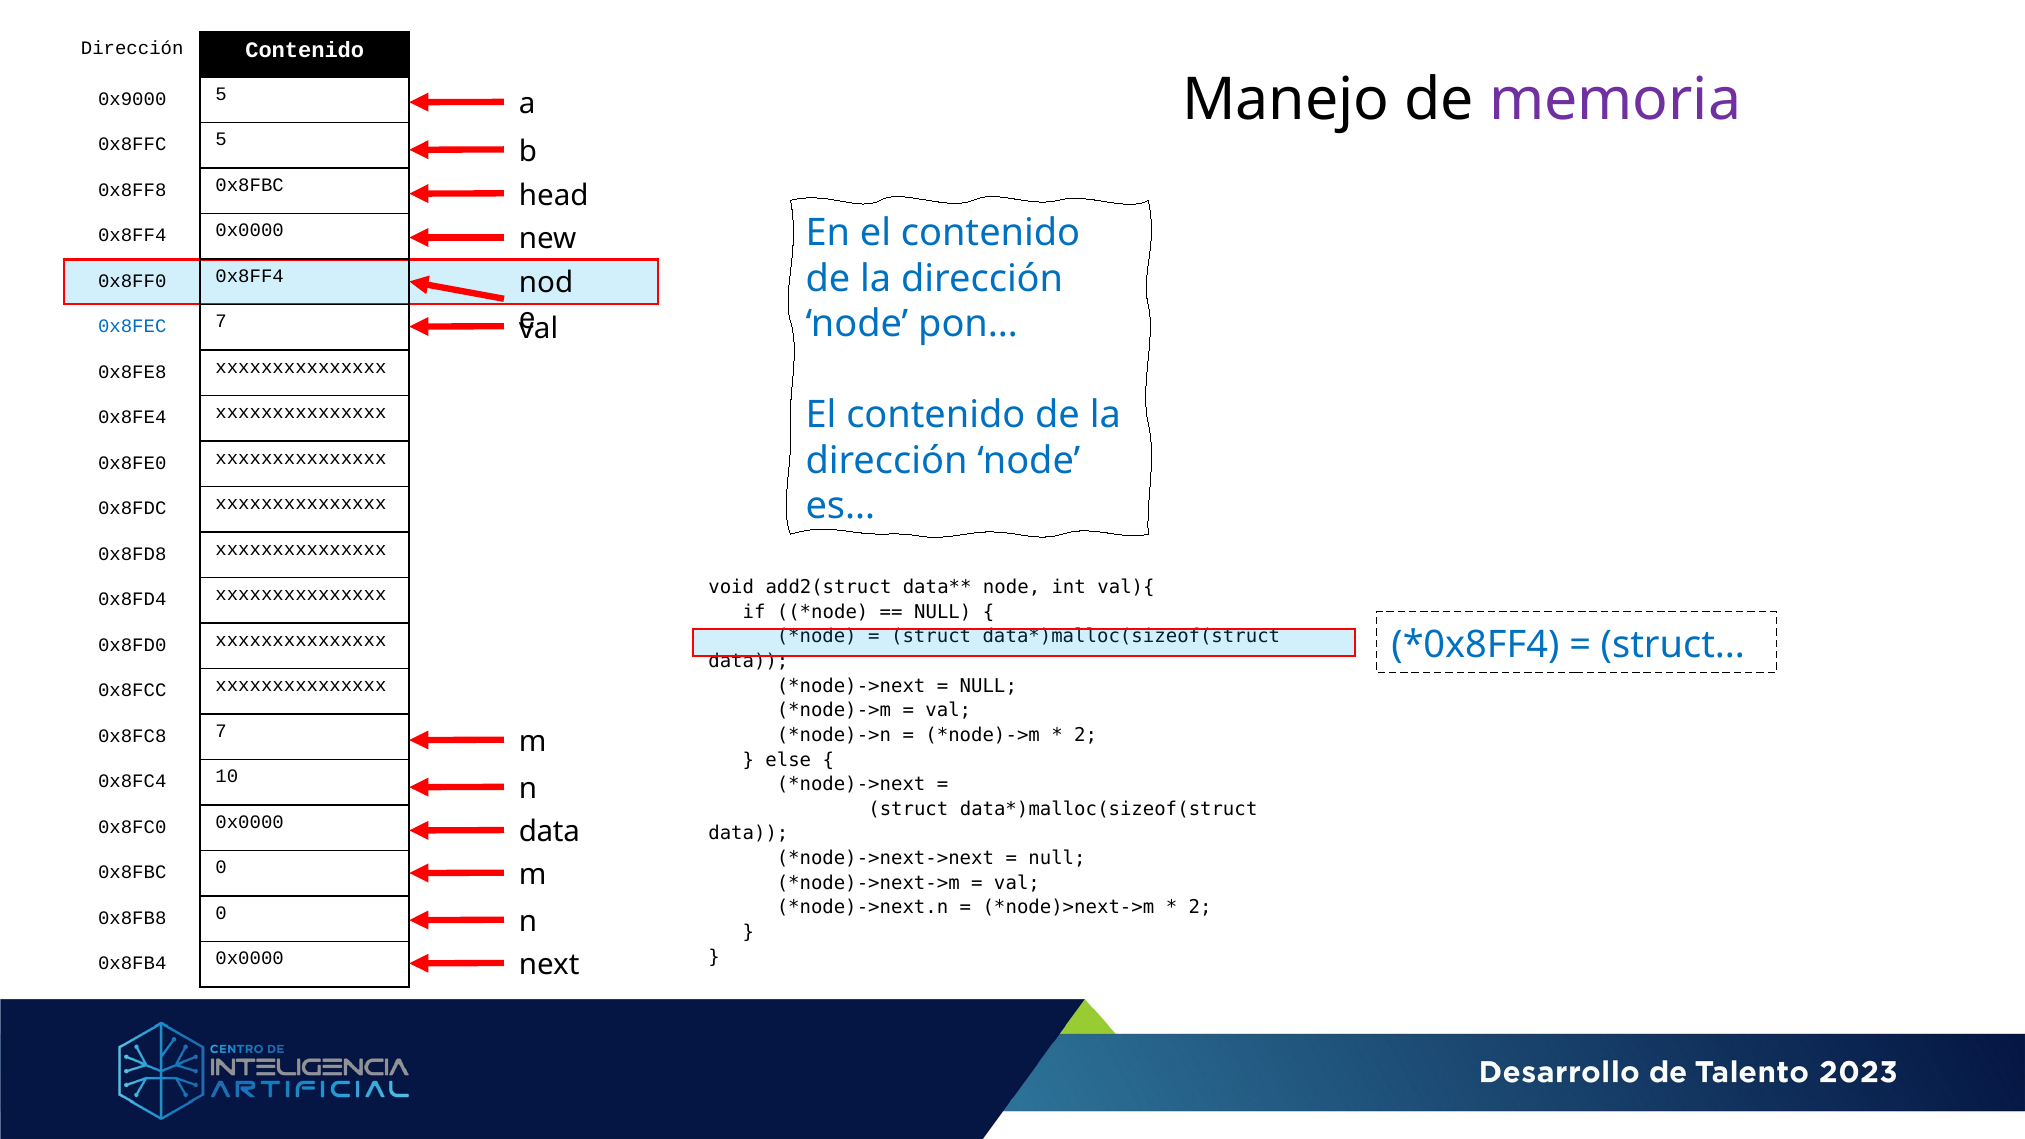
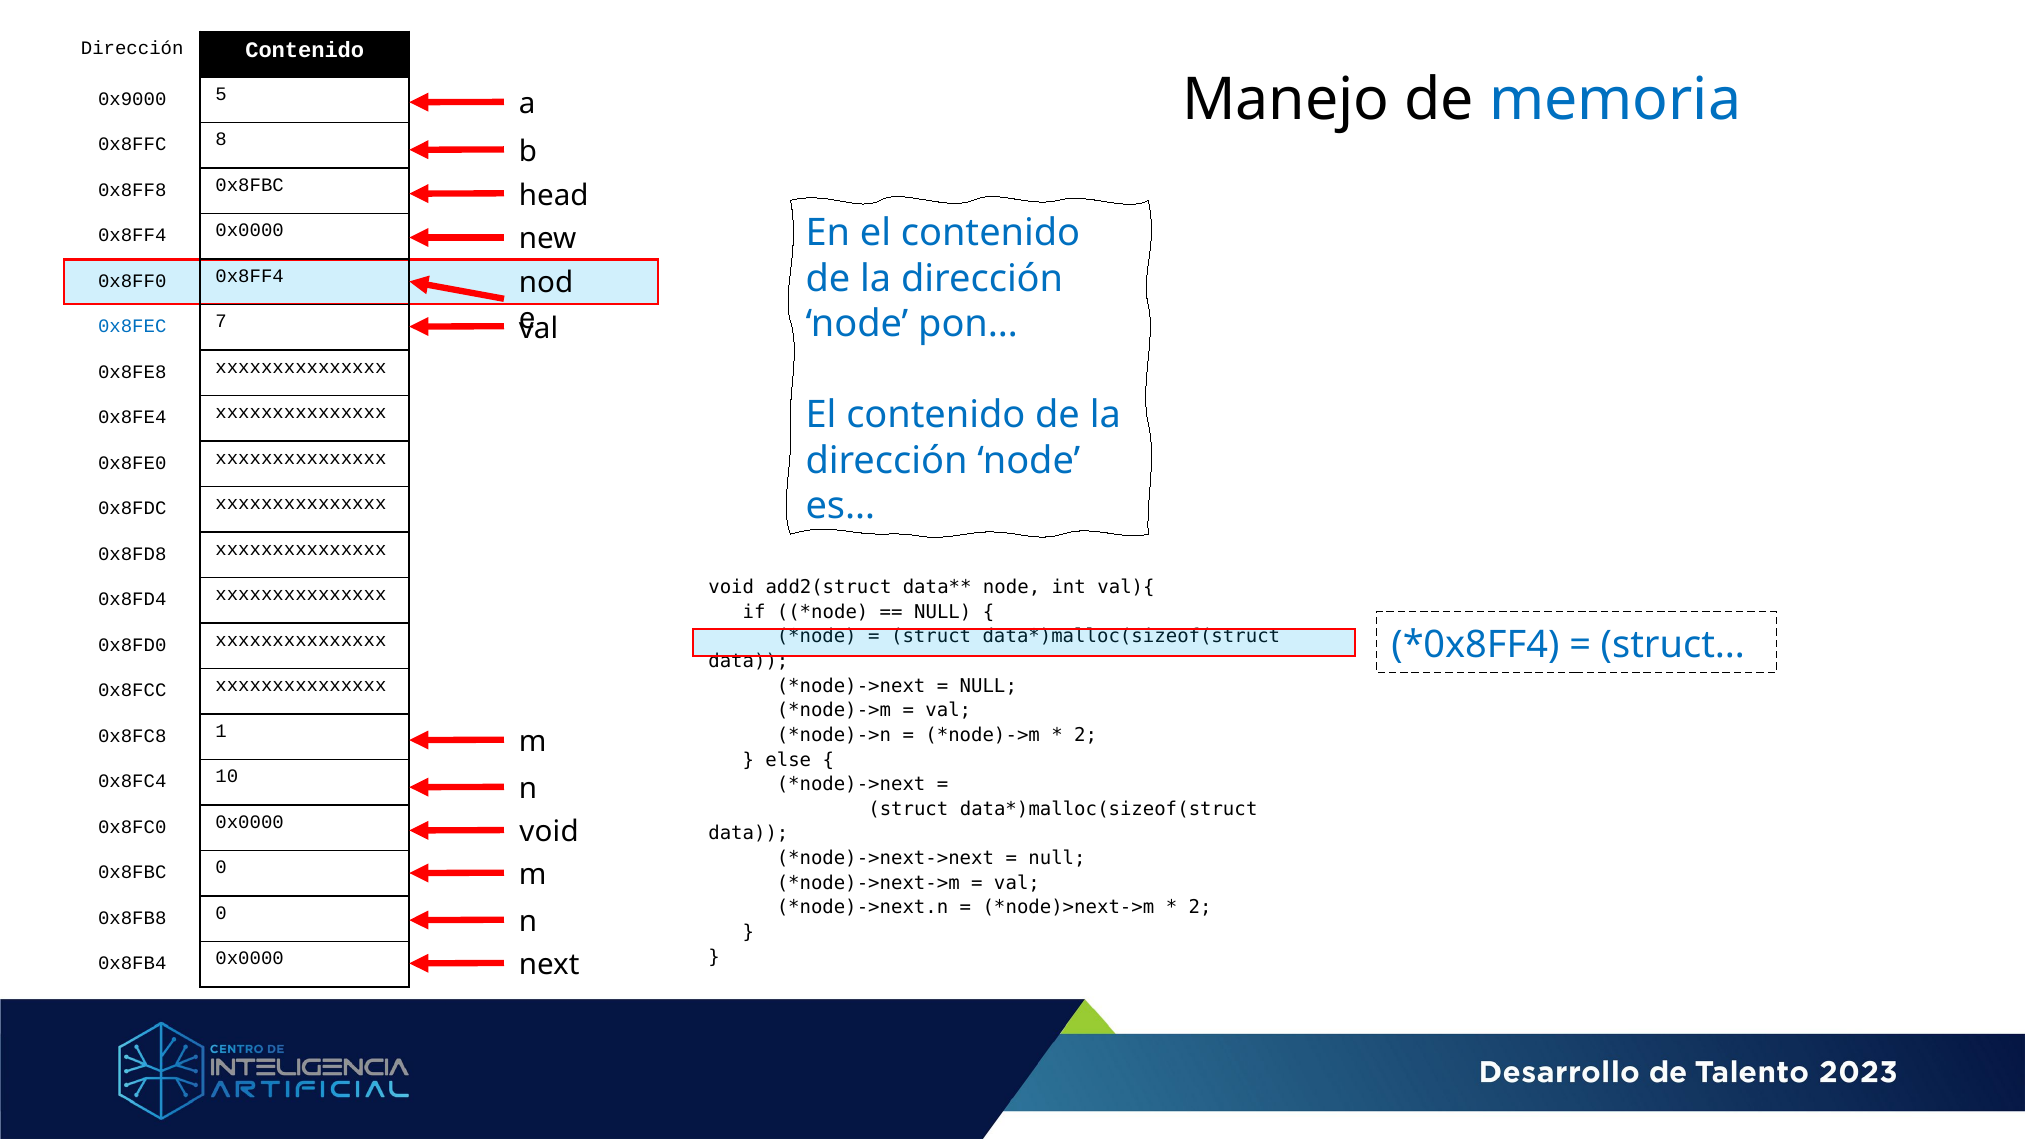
memoria colour: purple -> blue
0x8FFC 5: 5 -> 8
0x8FC8 7: 7 -> 1
data at (549, 832): data -> void
